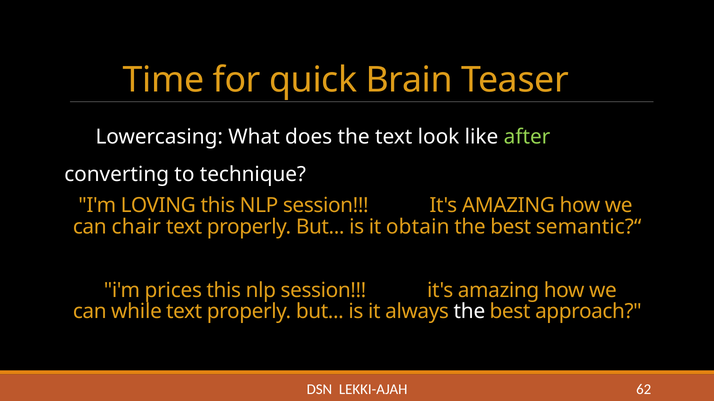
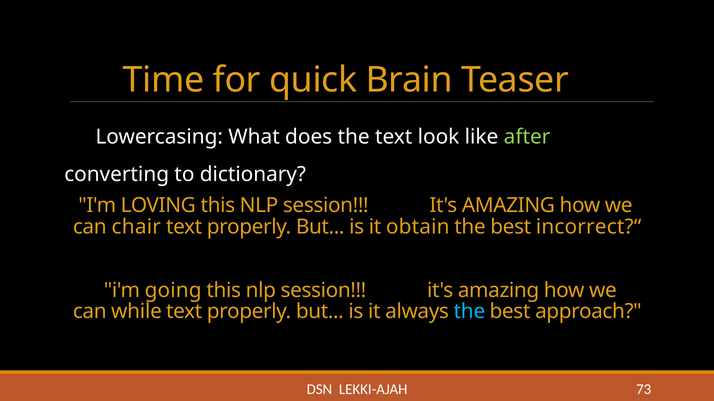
technique: technique -> dictionary
semantic?“: semantic?“ -> incorrect?“
prices: prices -> going
the at (469, 312) colour: white -> light blue
62: 62 -> 73
